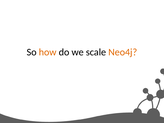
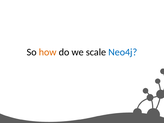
Neo4j colour: orange -> blue
